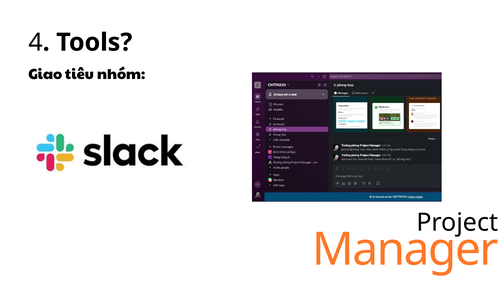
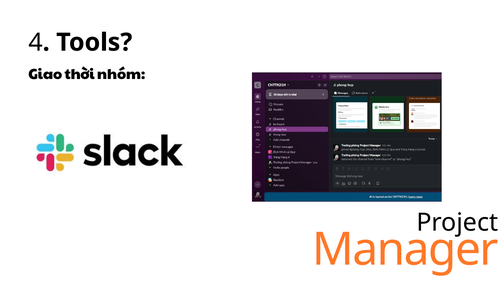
tiêu: tiêu -> thời
